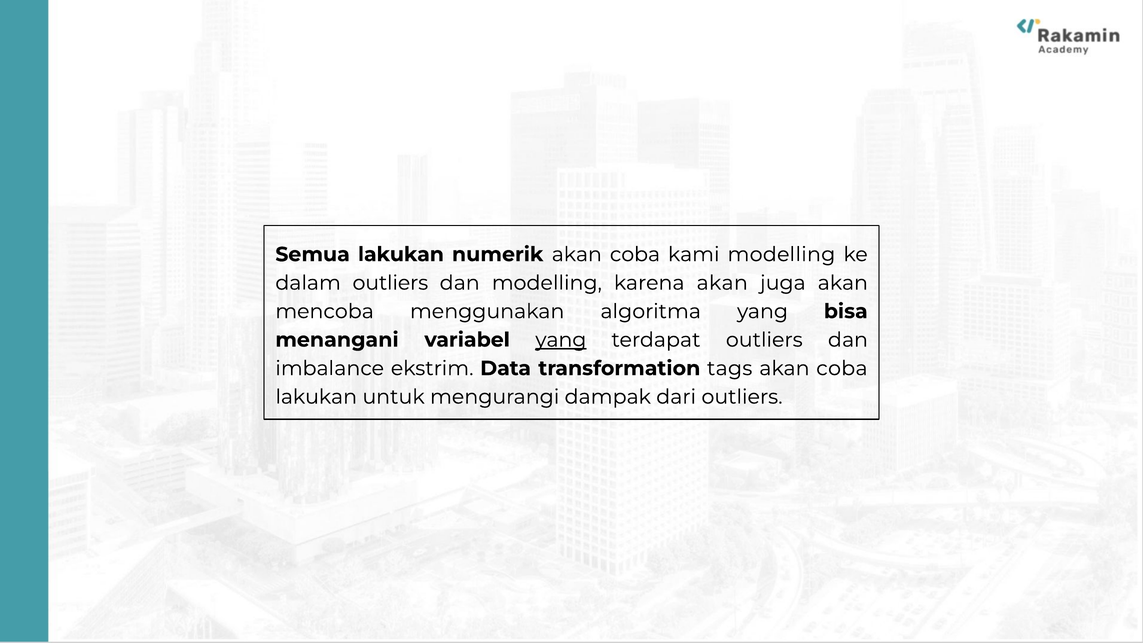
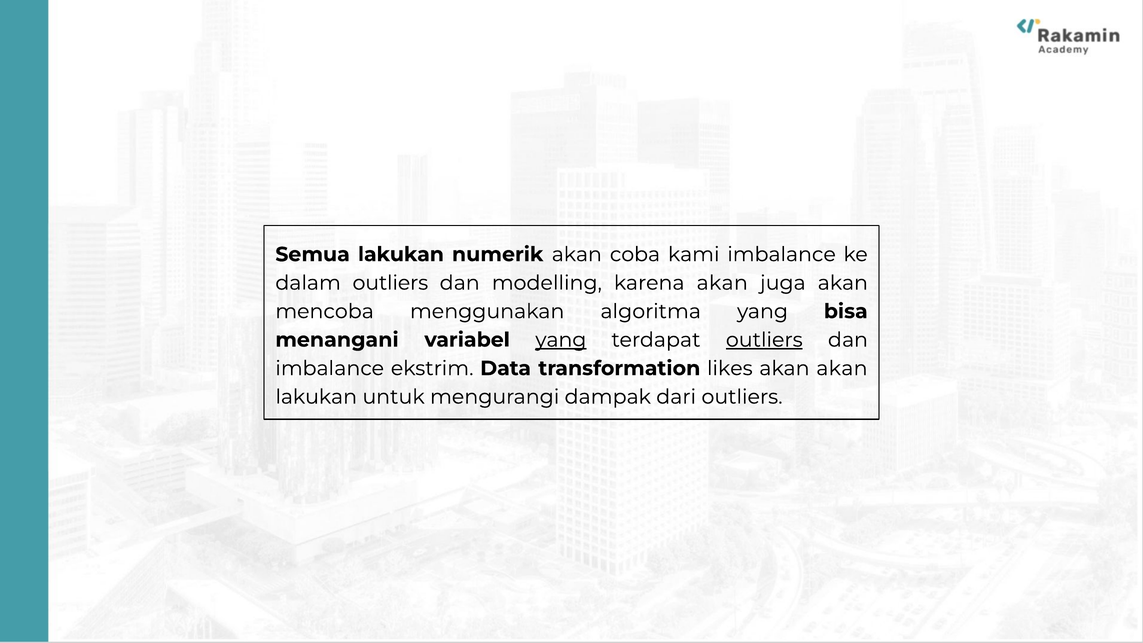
kami modelling: modelling -> imbalance
outliers at (764, 340) underline: none -> present
tags: tags -> likes
coba at (842, 368): coba -> akan
